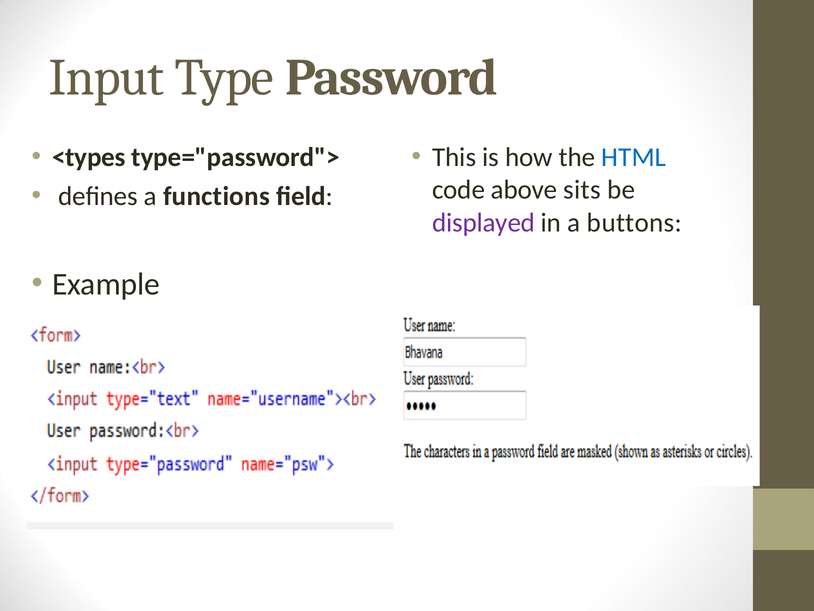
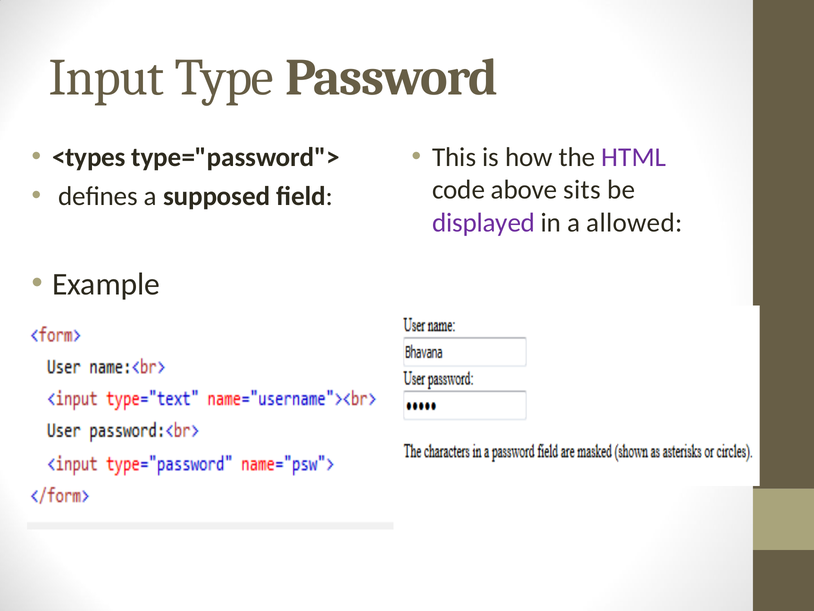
HTML colour: blue -> purple
functions: functions -> supposed
buttons: buttons -> allowed
